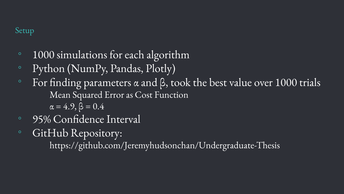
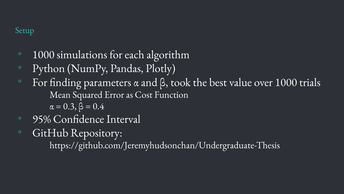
4.9: 4.9 -> 0.3
